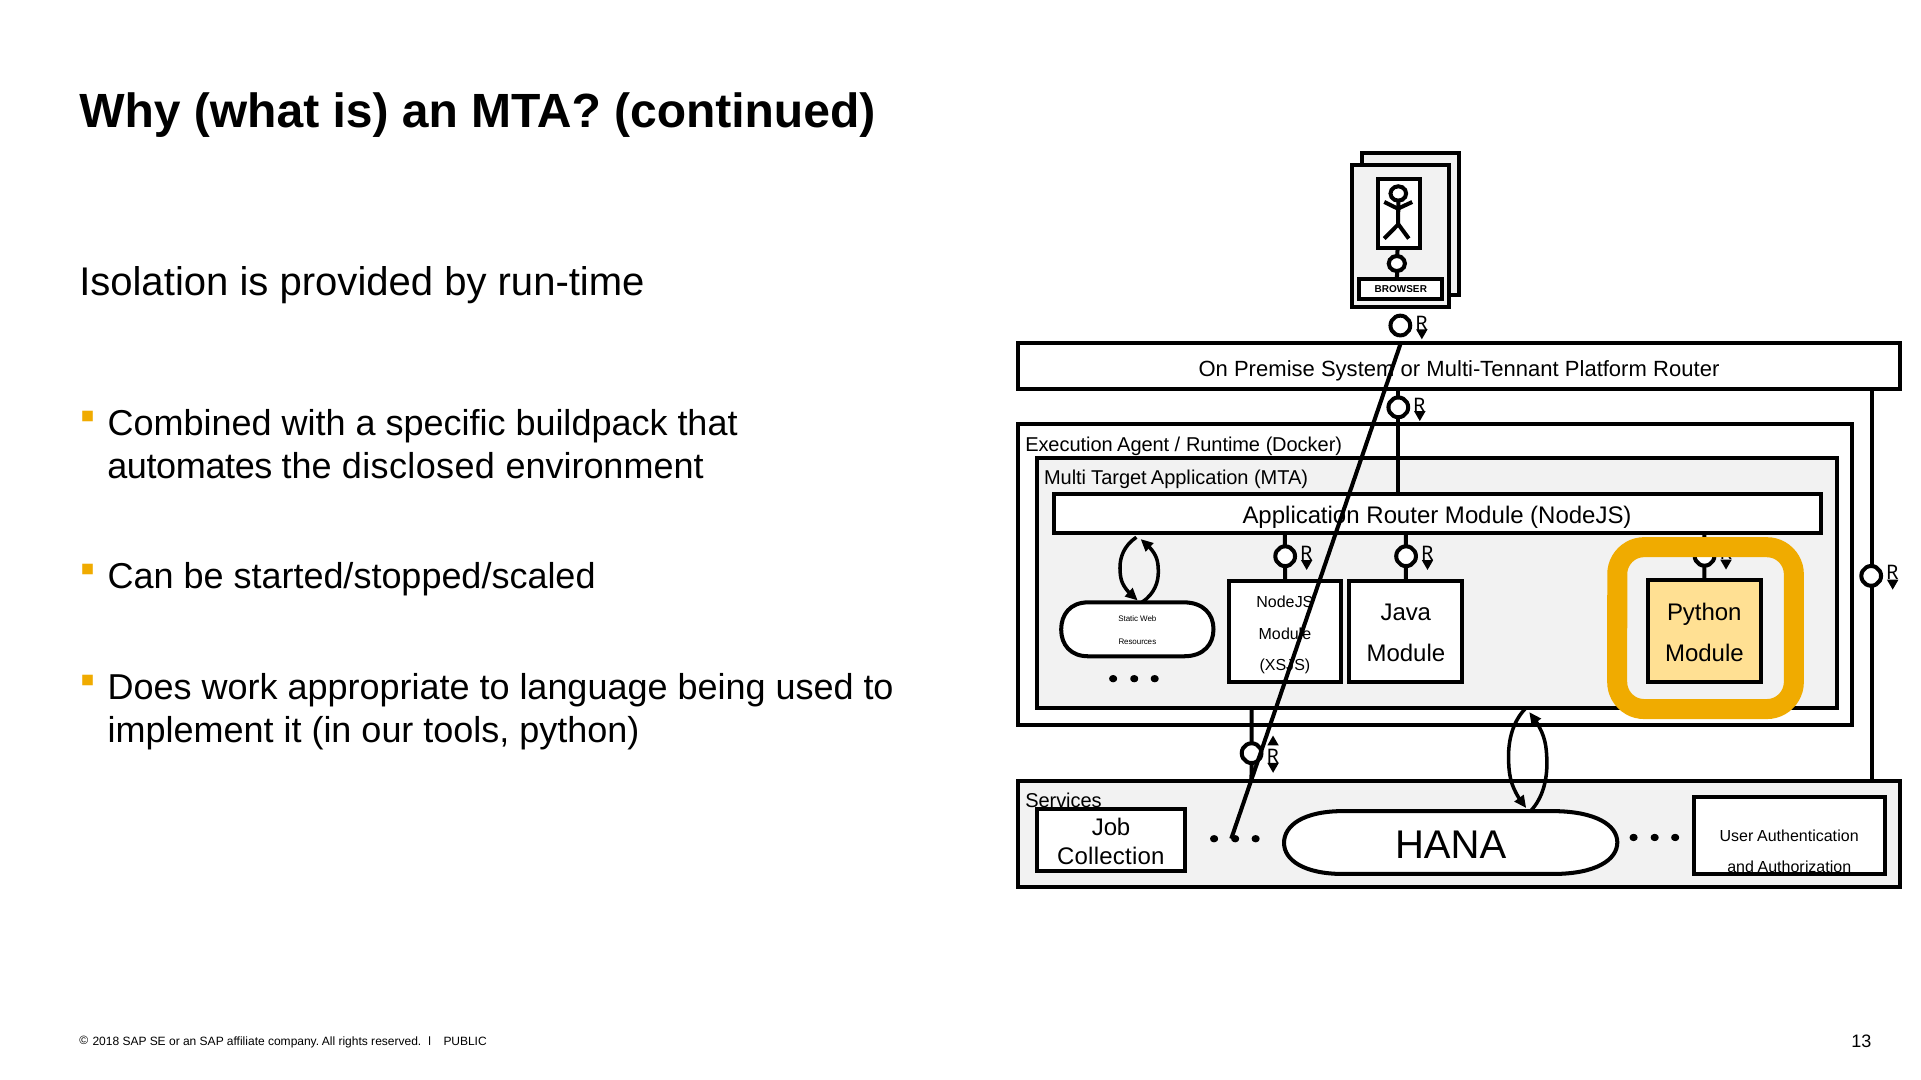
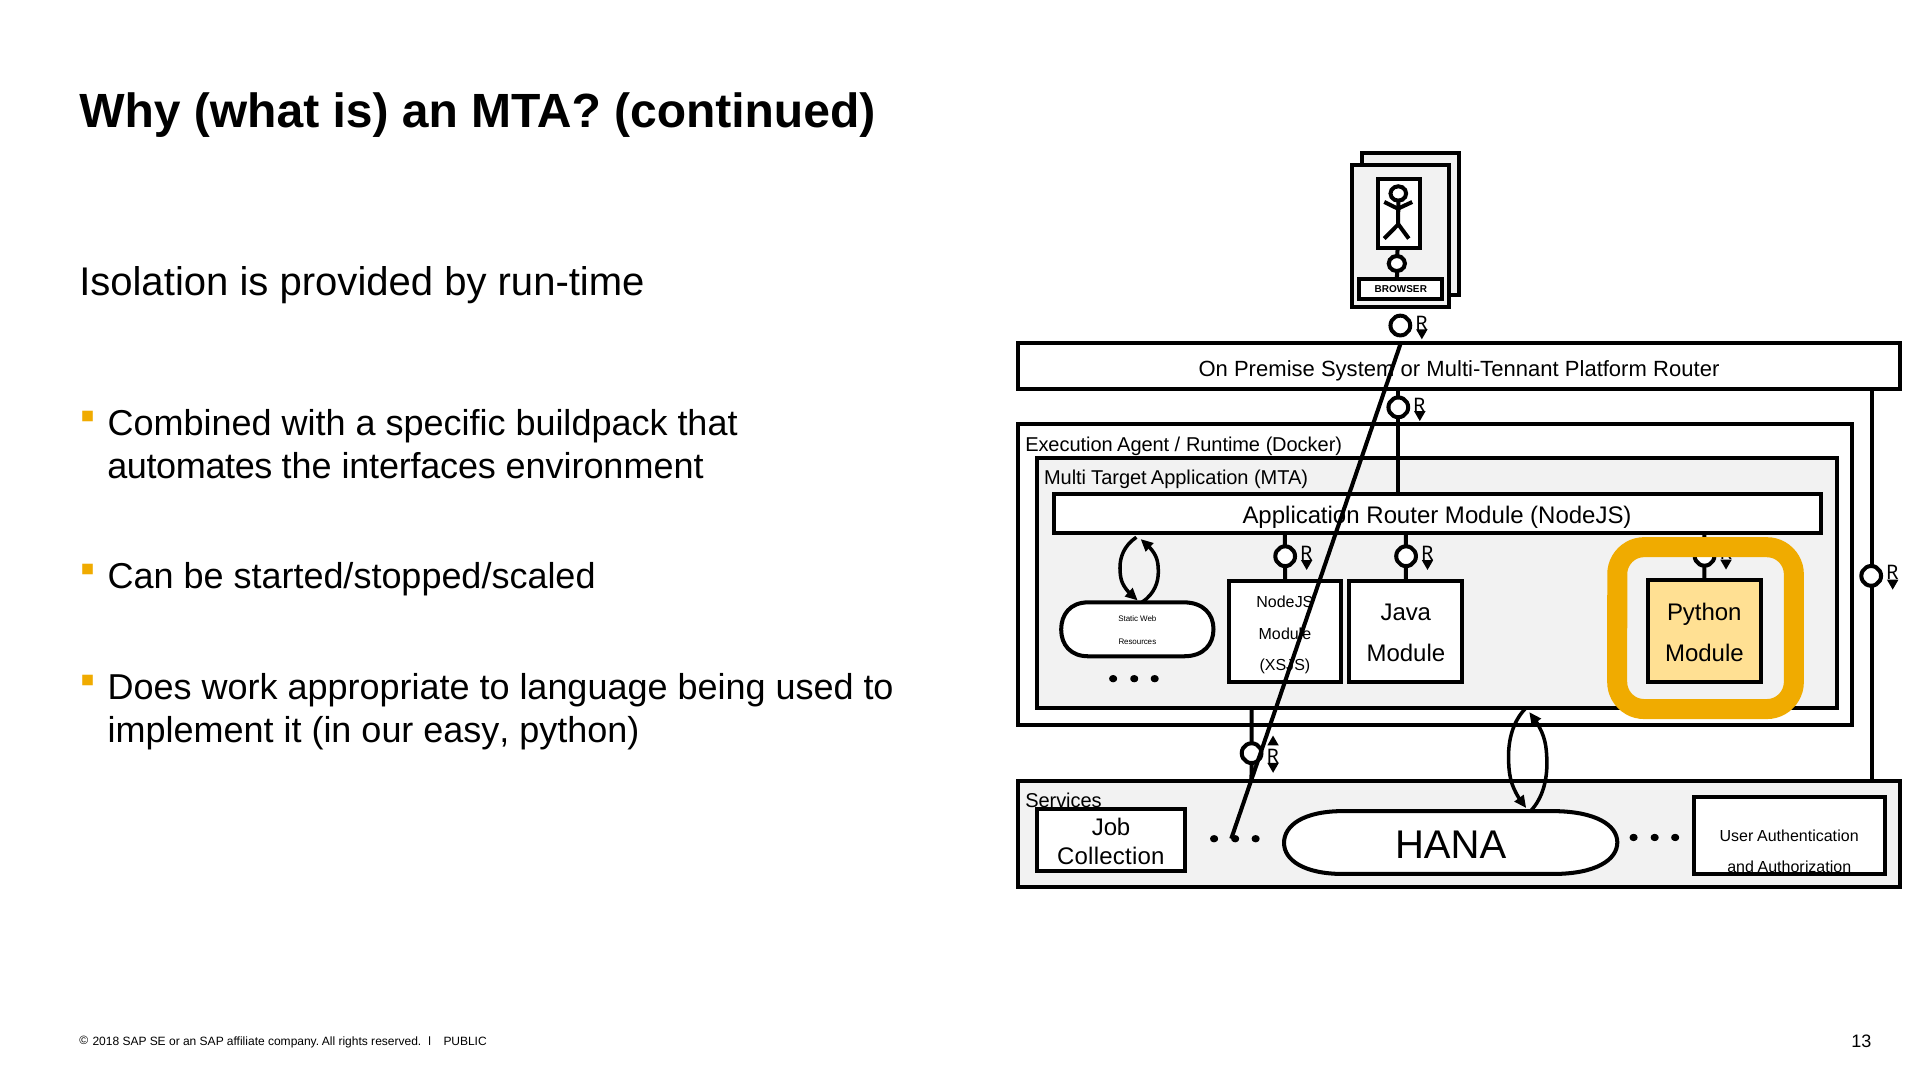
disclosed: disclosed -> interfaces
tools: tools -> easy
